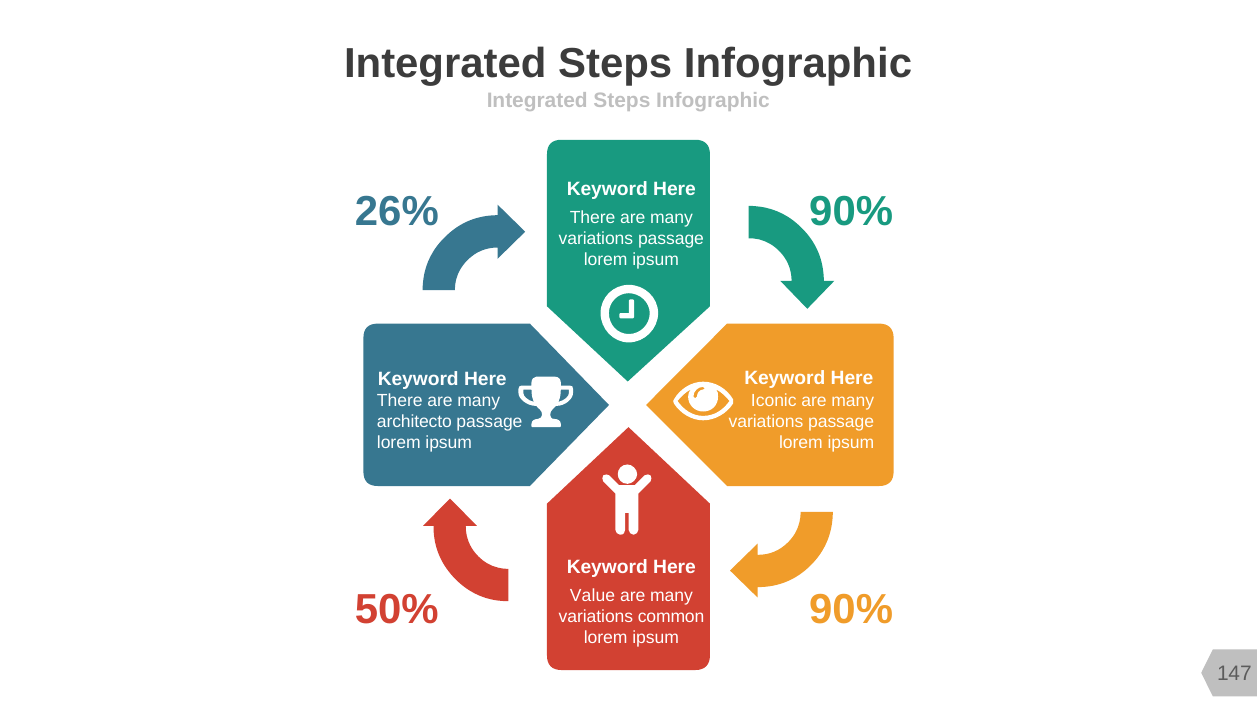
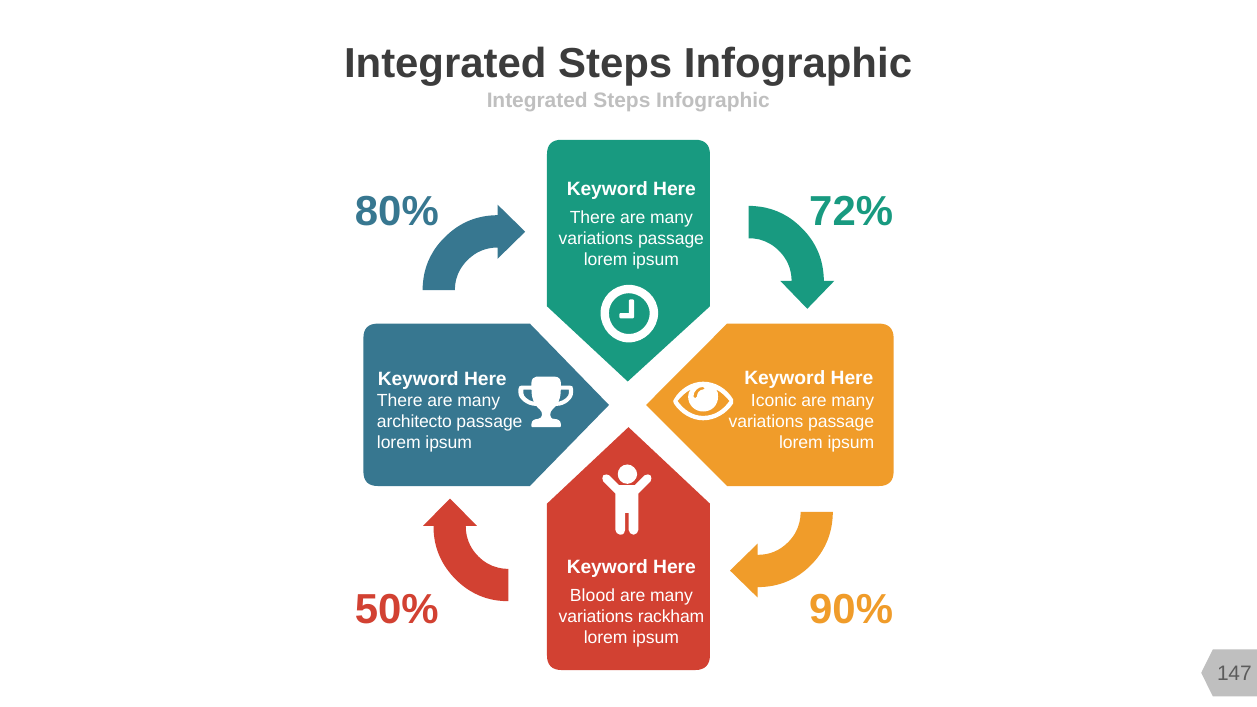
26%: 26% -> 80%
90% at (851, 212): 90% -> 72%
Value: Value -> Blood
common: common -> rackham
